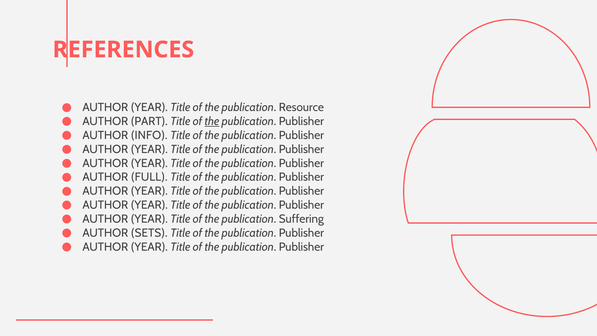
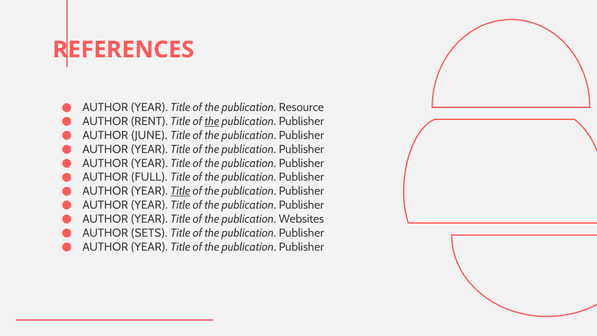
PART: PART -> RENT
INFO: INFO -> JUNE
Title at (180, 191) underline: none -> present
Suffering: Suffering -> Websites
